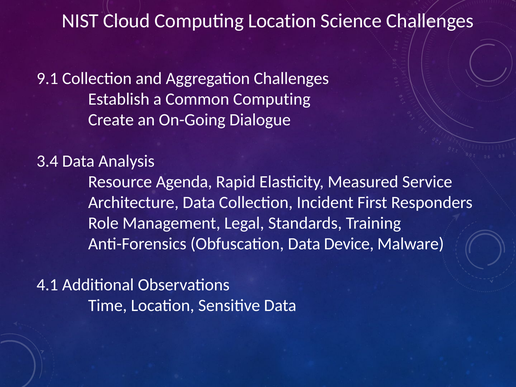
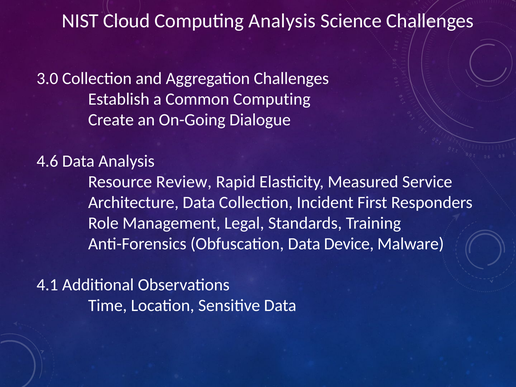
Computing Location: Location -> Analysis
9.1: 9.1 -> 3.0
3.4: 3.4 -> 4.6
Agenda: Agenda -> Review
